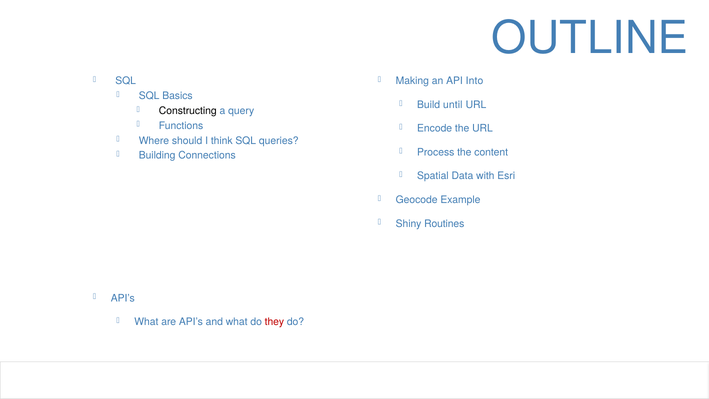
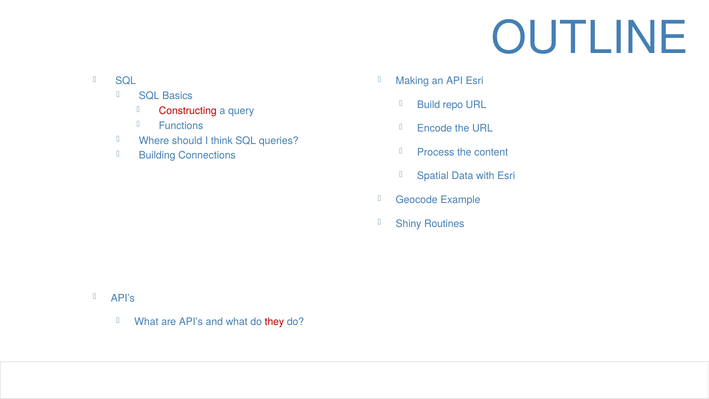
API Into: Into -> Esri
until: until -> repo
Constructing colour: black -> red
